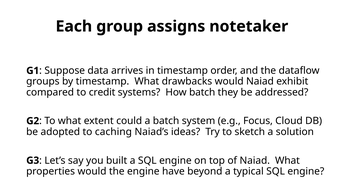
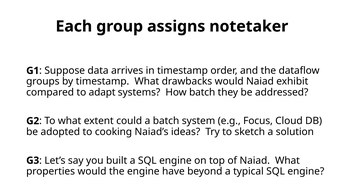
credit: credit -> adapt
caching: caching -> cooking
